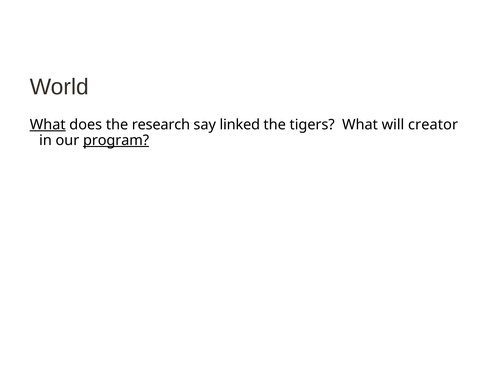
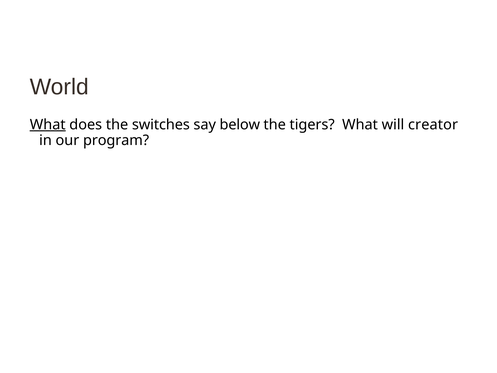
research: research -> switches
linked: linked -> below
program underline: present -> none
